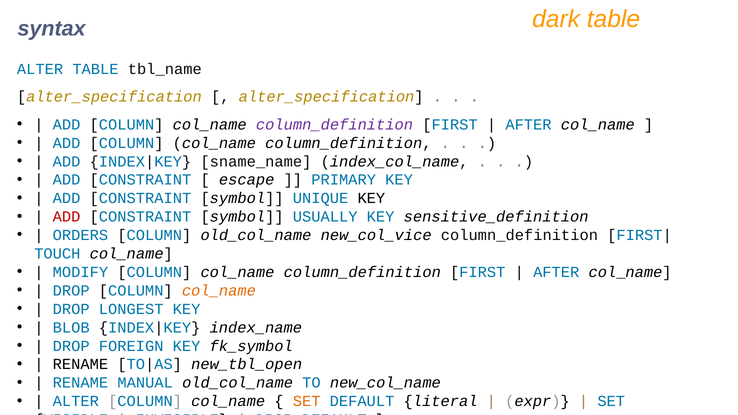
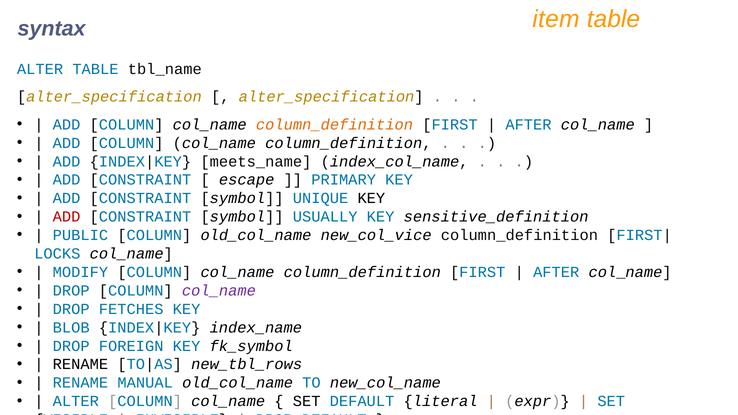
dark: dark -> item
column_definition at (335, 125) colour: purple -> orange
sname_name: sname_name -> meets_name
ORDERS: ORDERS -> PUBLIC
TOUCH: TOUCH -> LOCKS
col_name at (219, 291) colour: orange -> purple
LONGEST: LONGEST -> FETCHES
new_tbl_open: new_tbl_open -> new_tbl_rows
SET at (307, 401) colour: orange -> black
